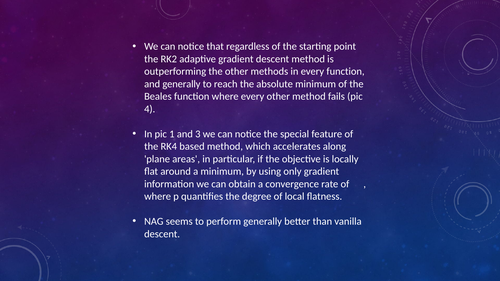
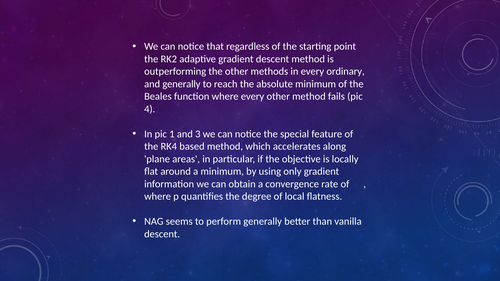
every function: function -> ordinary
